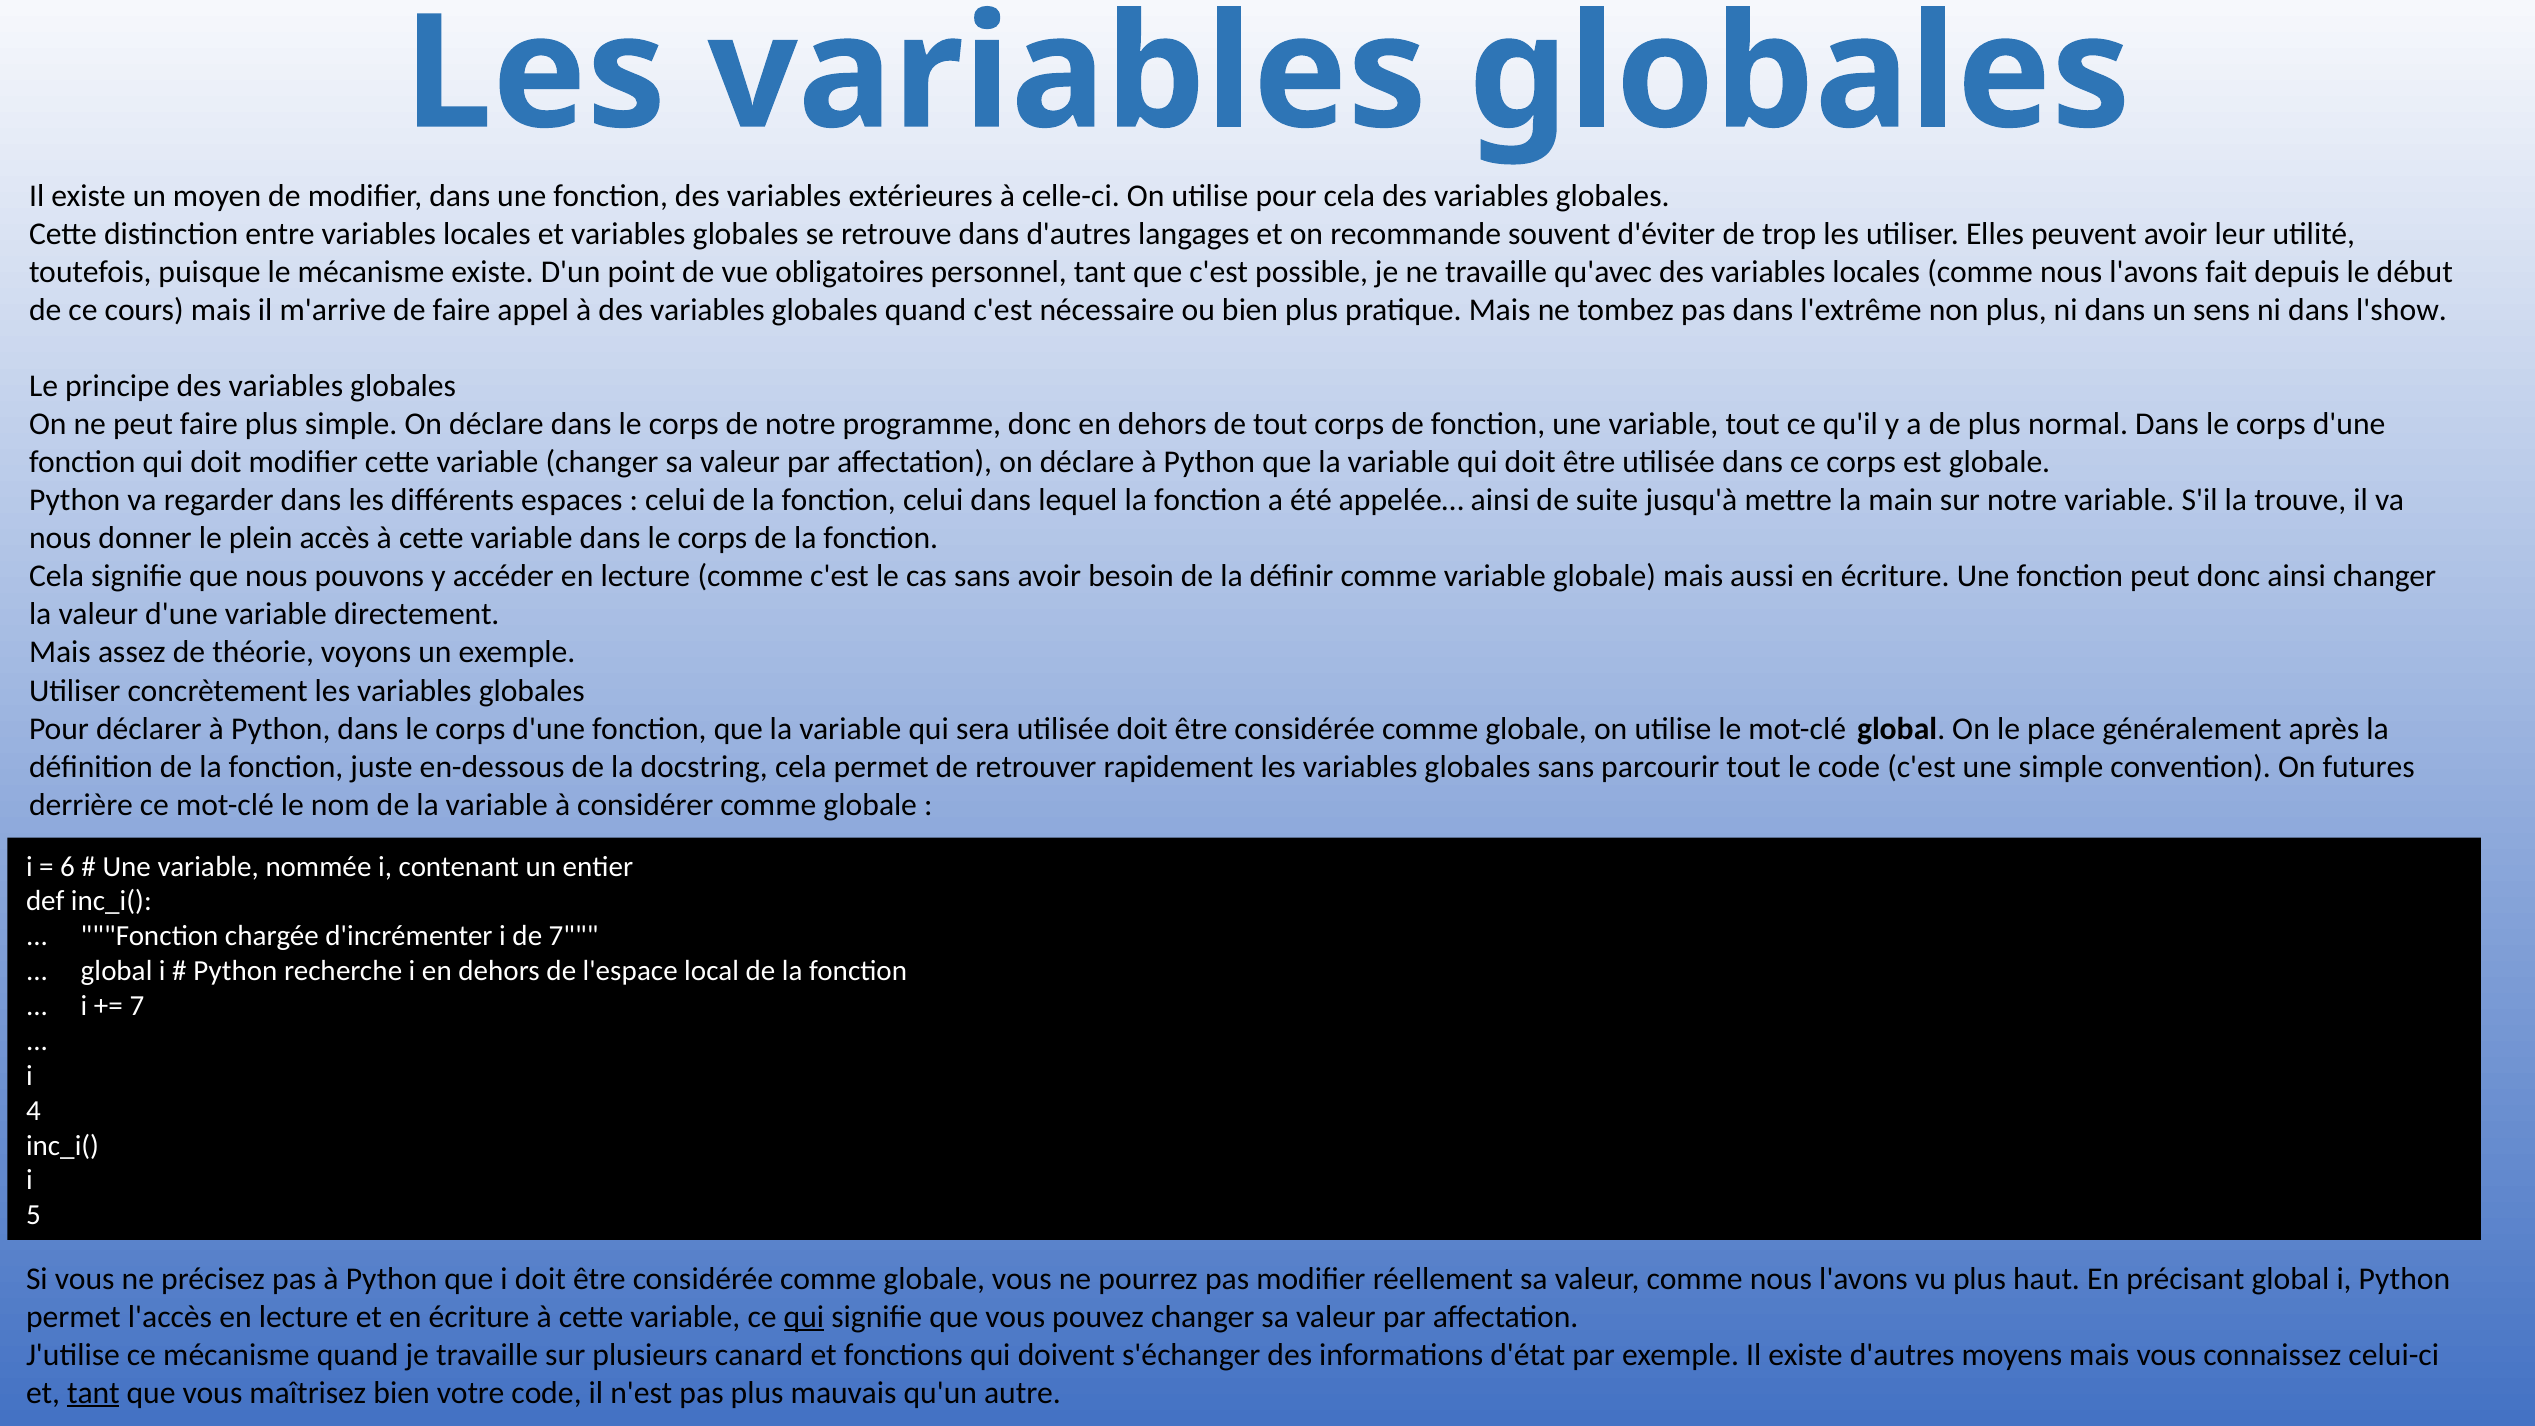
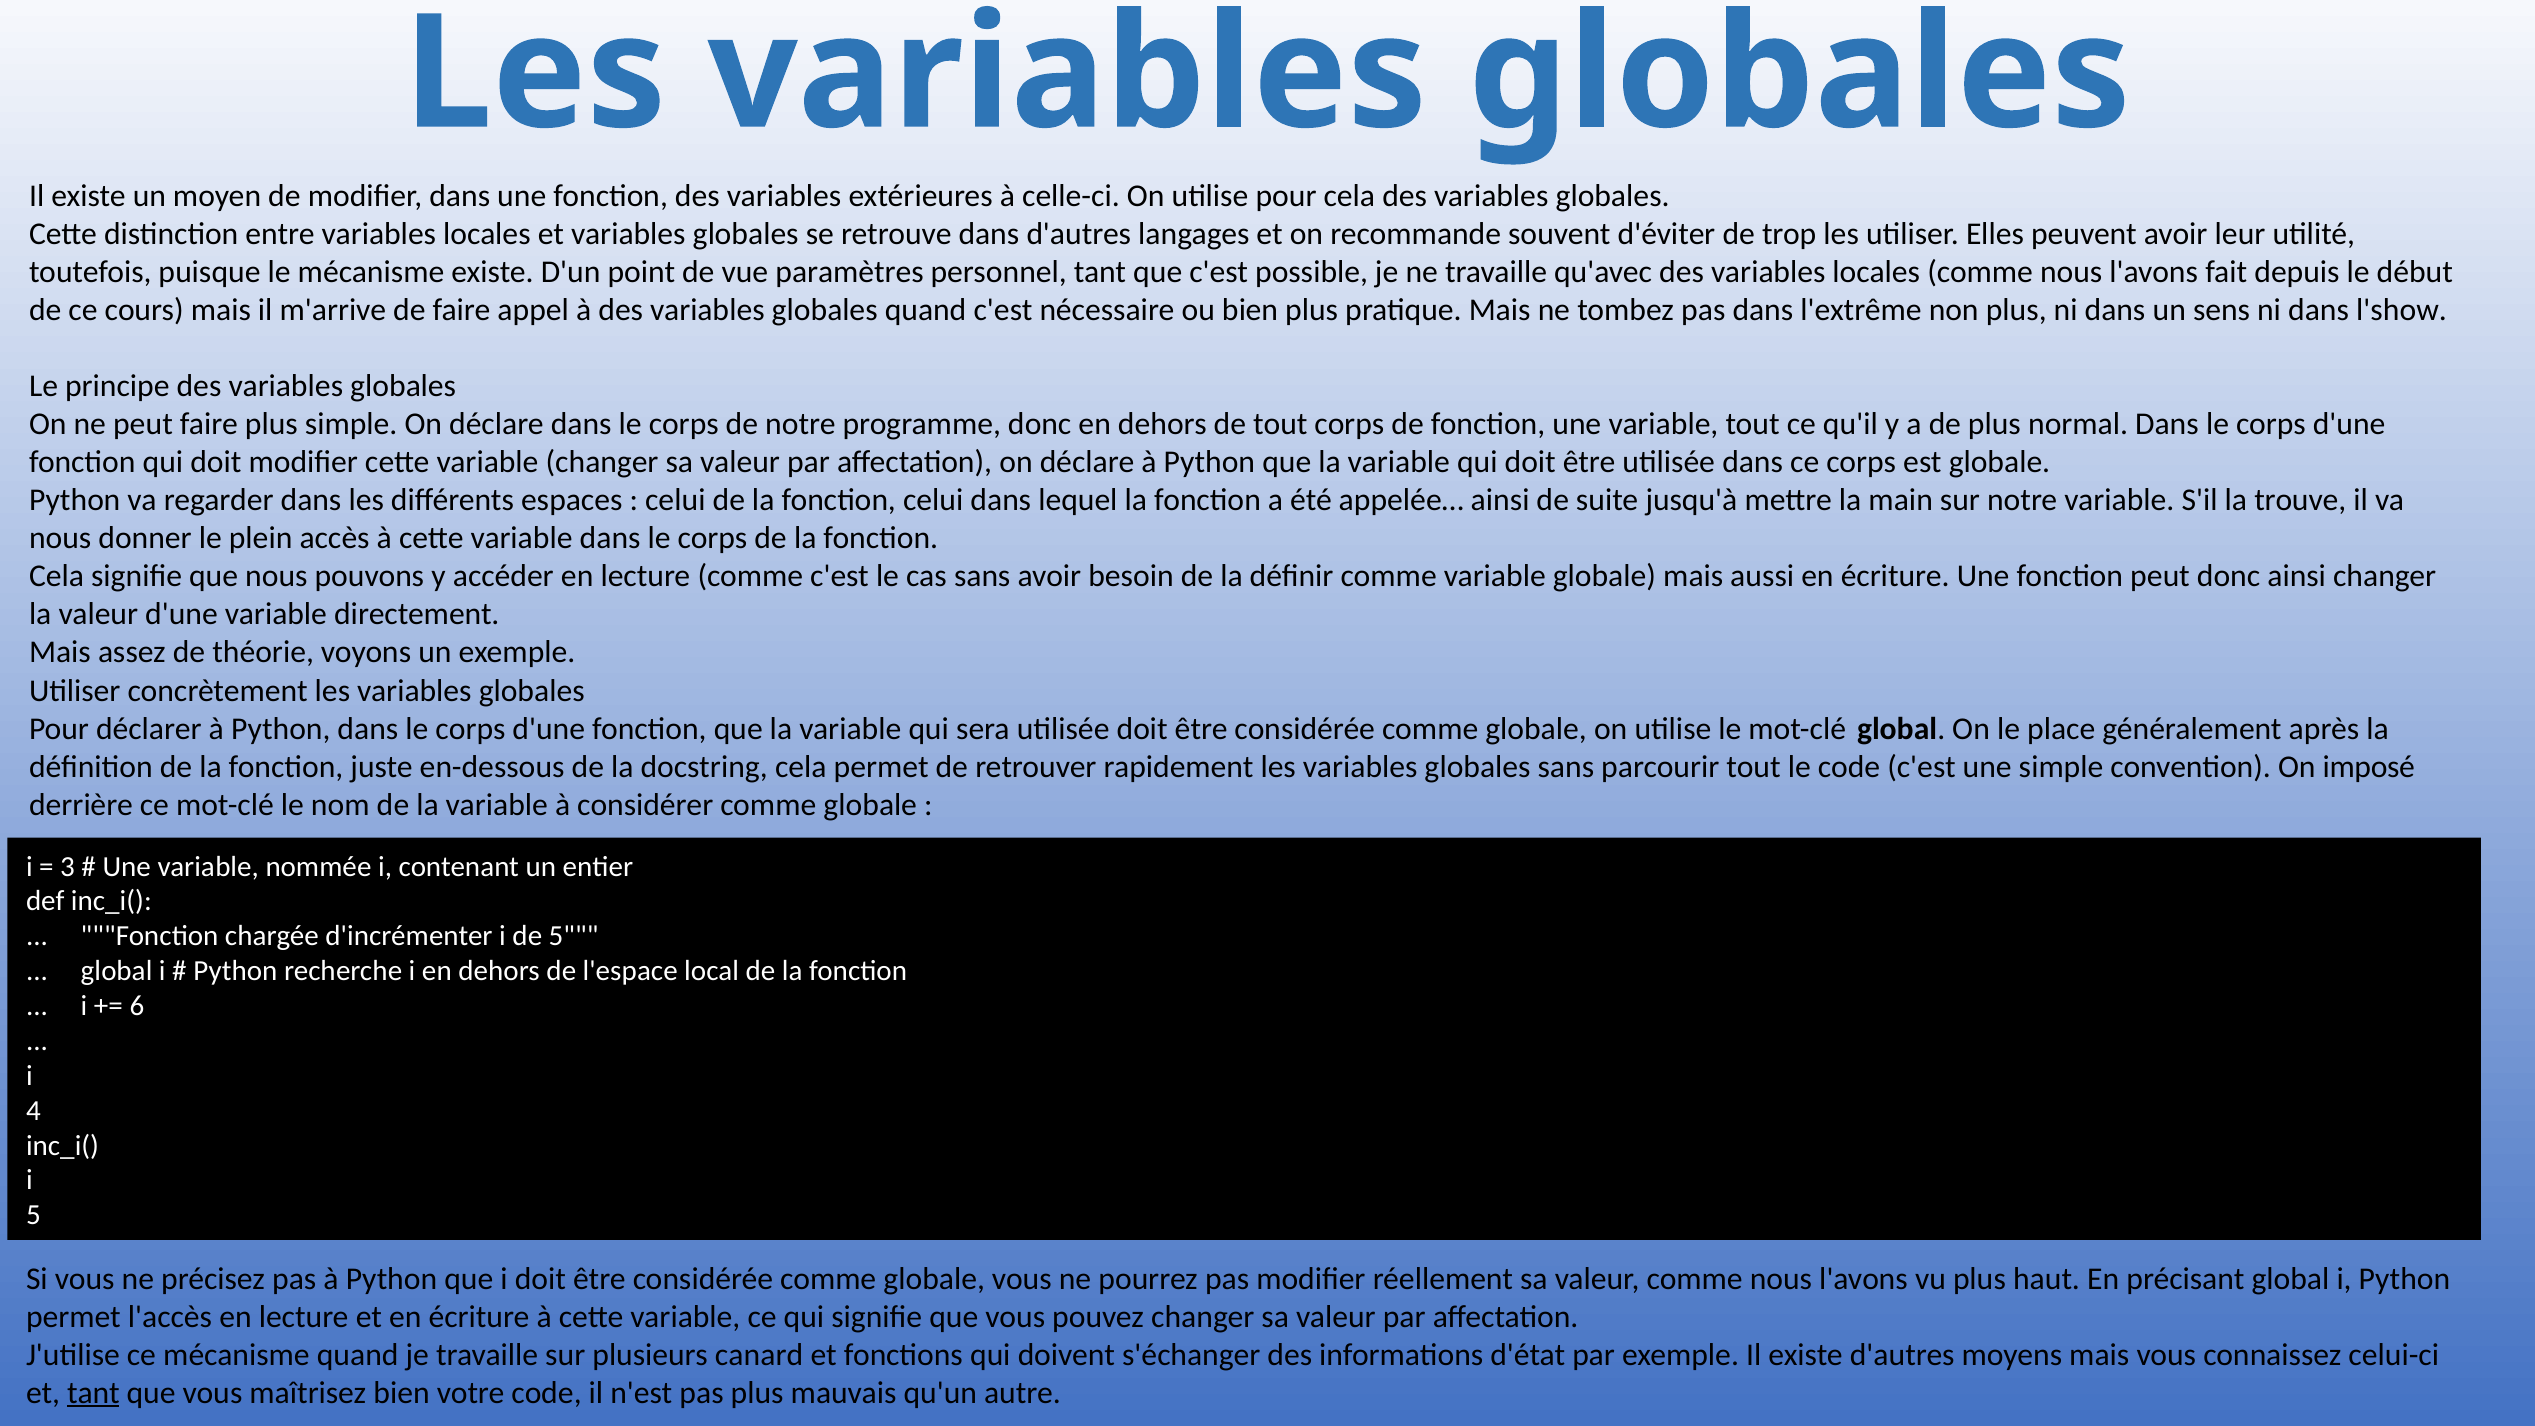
obligatoires: obligatoires -> paramètres
futures: futures -> imposé
6: 6 -> 3
de 7: 7 -> 5
7 at (137, 1006): 7 -> 6
qui at (804, 1317) underline: present -> none
